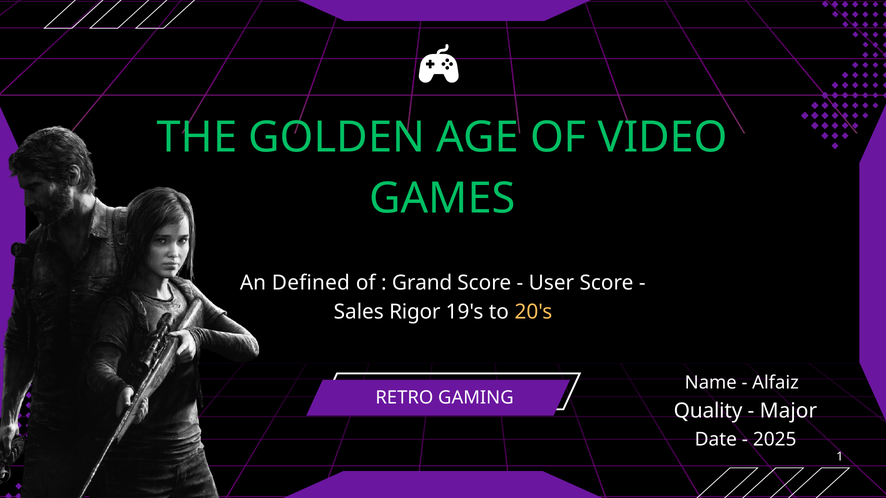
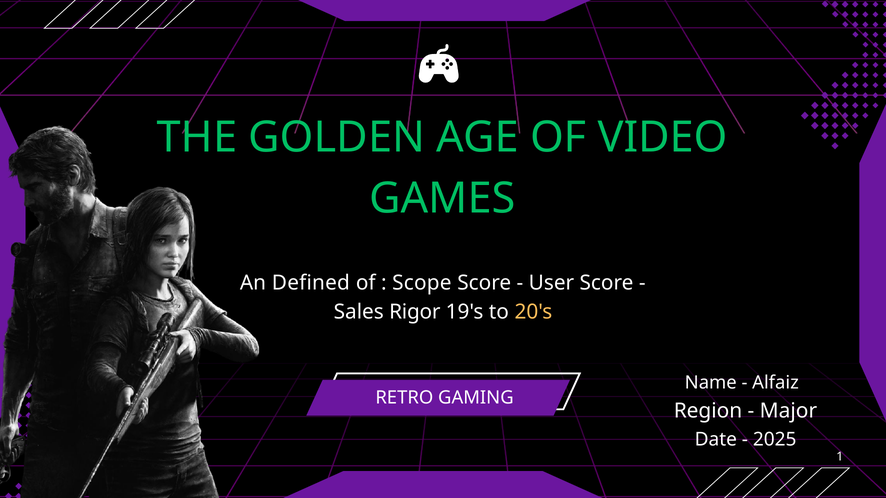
Grand: Grand -> Scope
Quality: Quality -> Region
